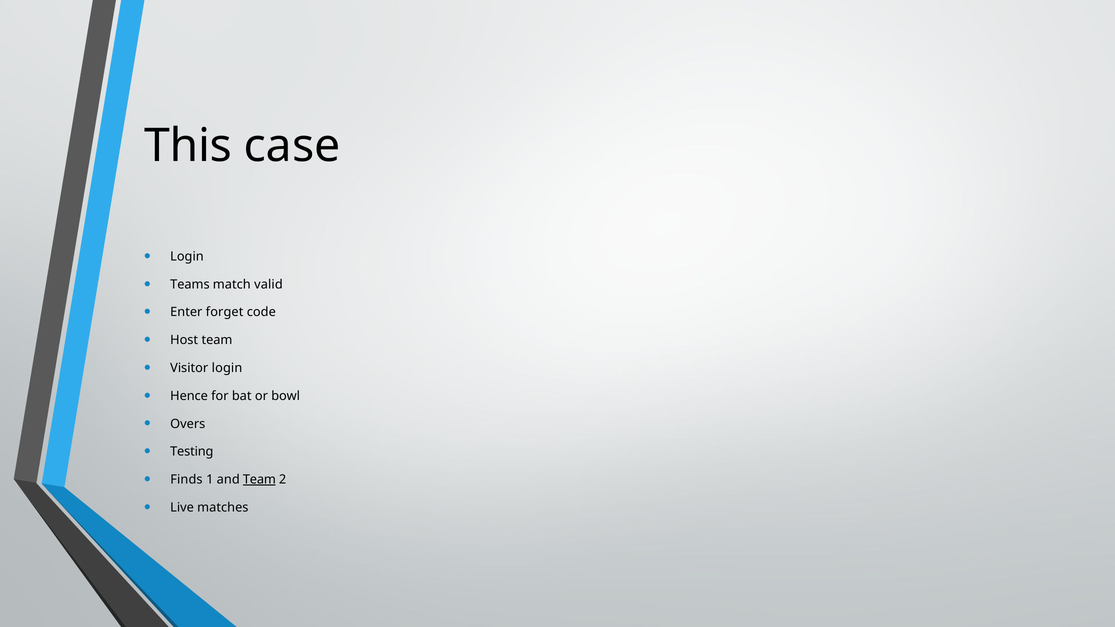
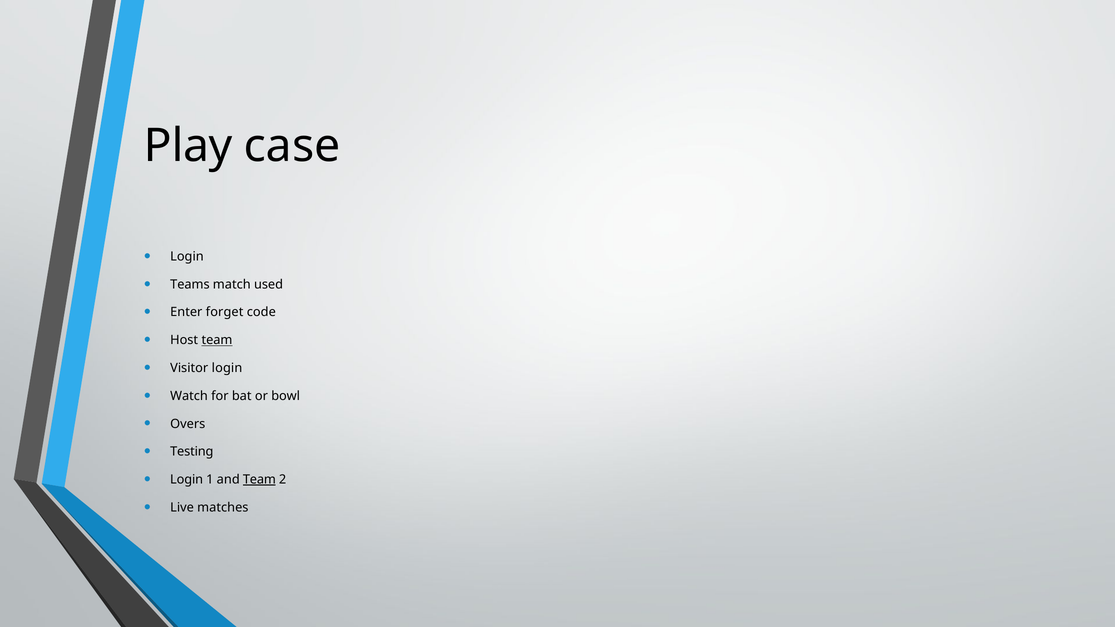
This: This -> Play
valid: valid -> used
team at (217, 340) underline: none -> present
Hence: Hence -> Watch
Finds at (186, 480): Finds -> Login
